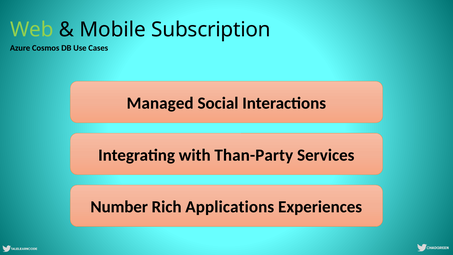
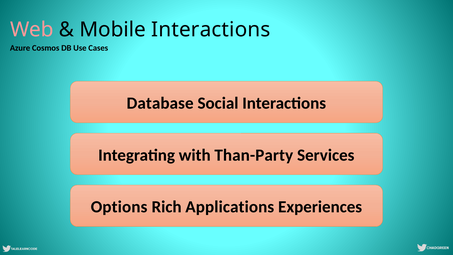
Web colour: light green -> pink
Mobile Subscription: Subscription -> Interactions
Managed: Managed -> Database
Number: Number -> Options
